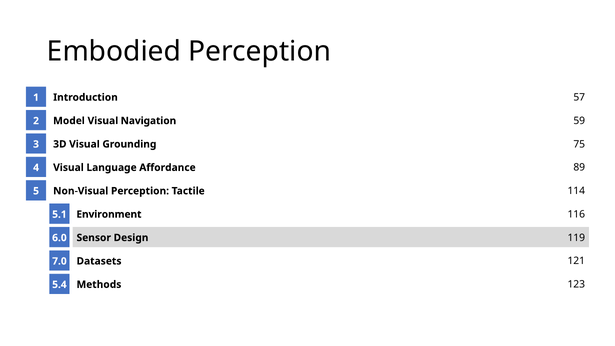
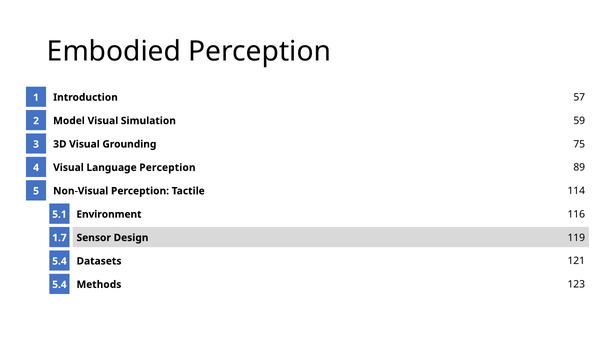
Navigation: Navigation -> Simulation
Language Affordance: Affordance -> Perception
6.0: 6.0 -> 1.7
7.0 at (59, 261): 7.0 -> 5.4
